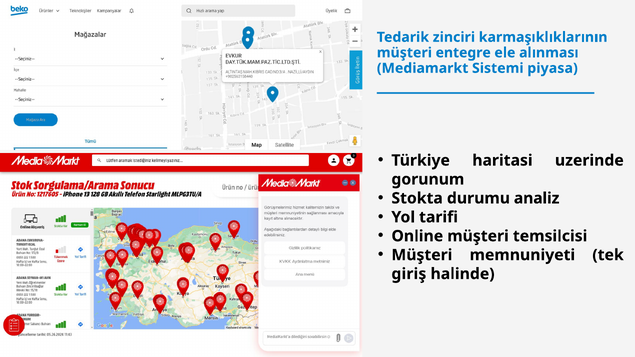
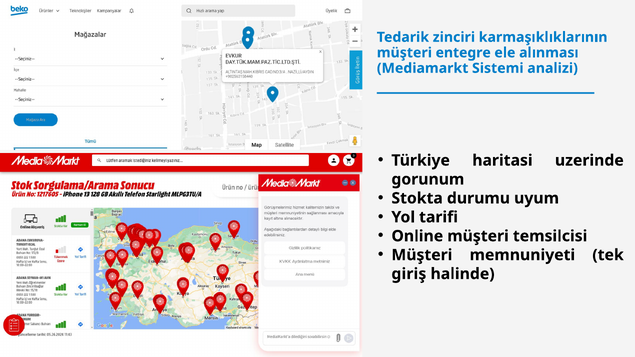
piyasa: piyasa -> analizi
analiz: analiz -> uyum
